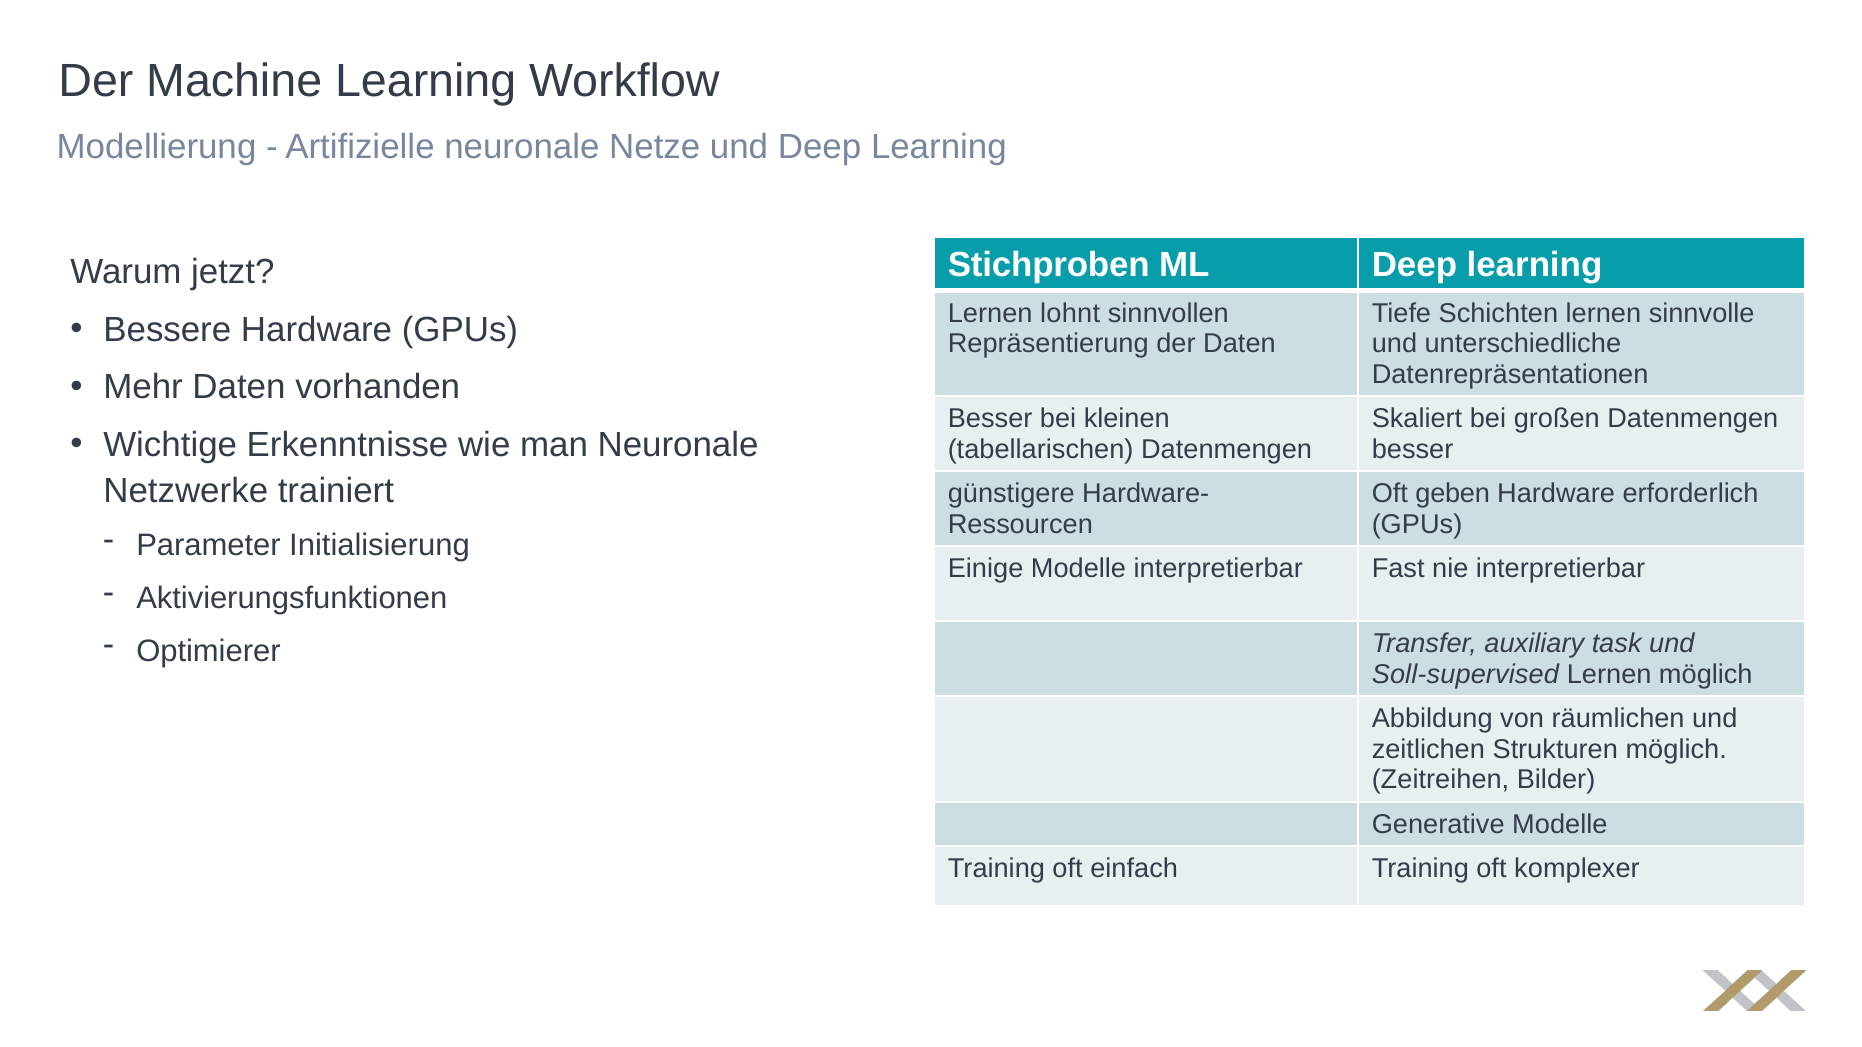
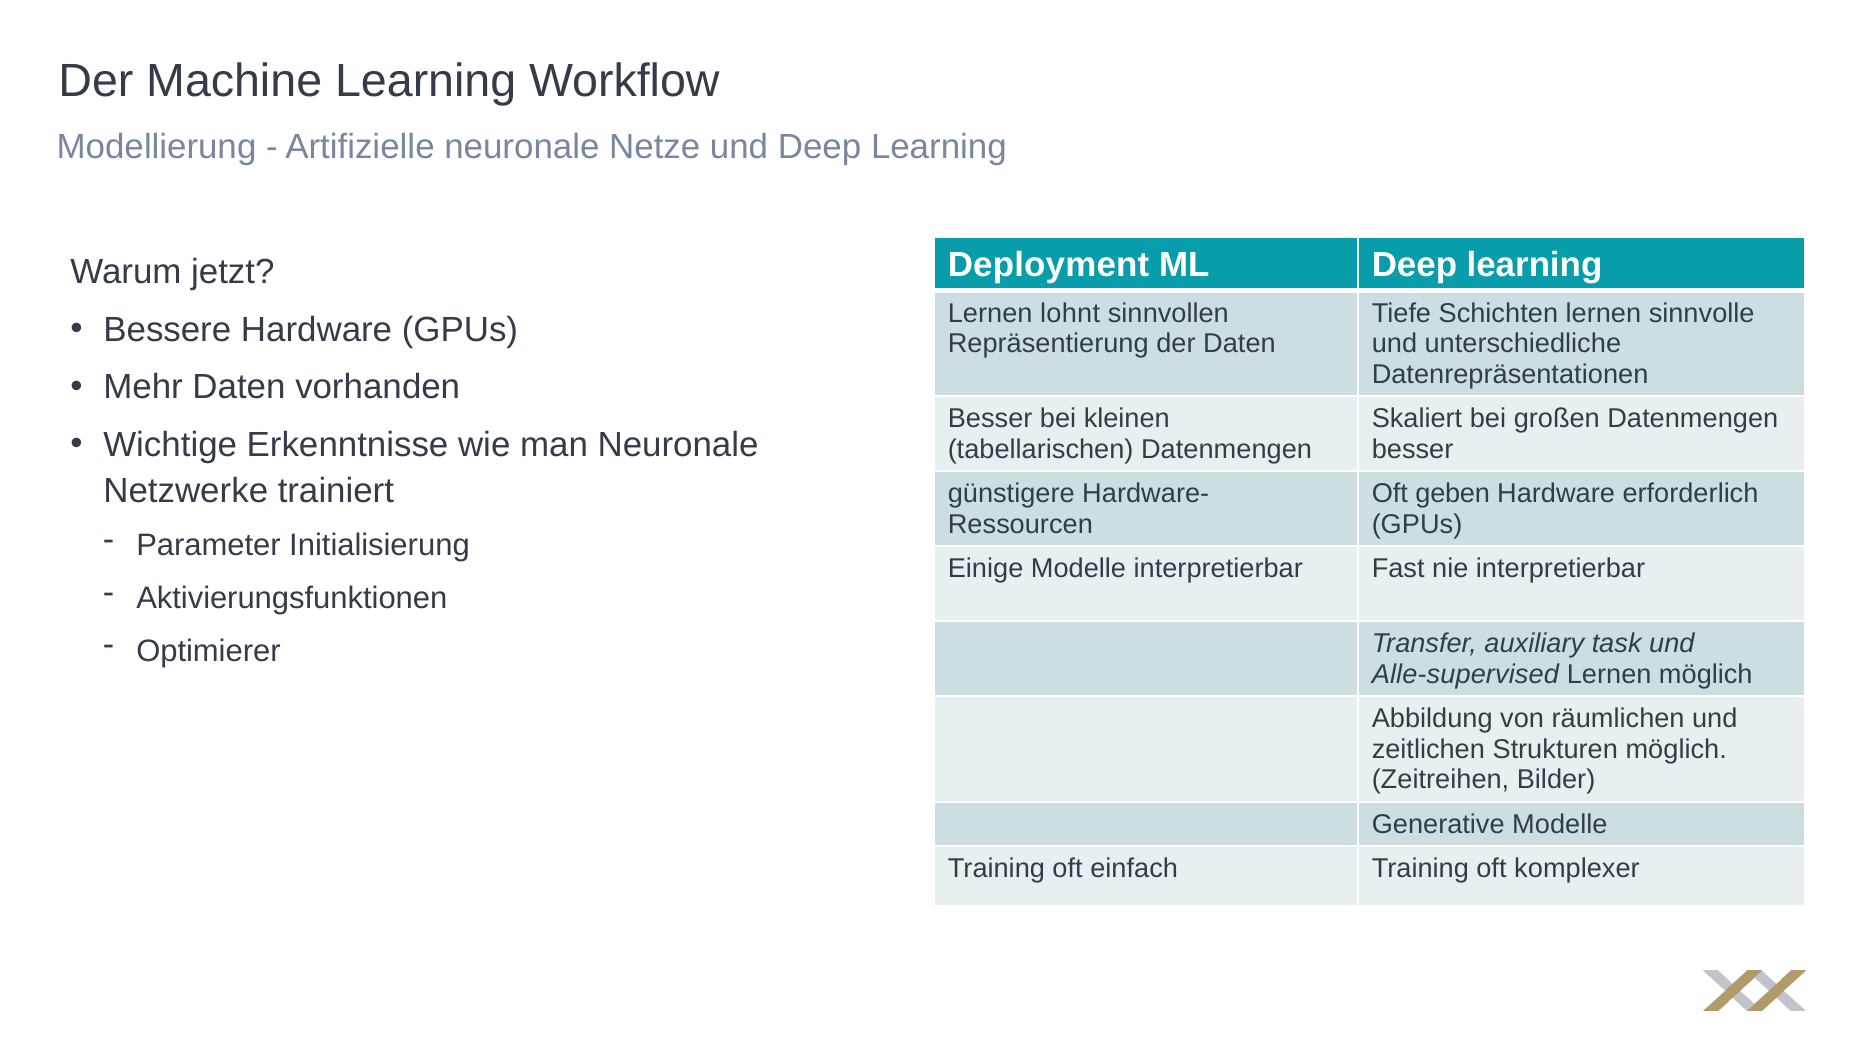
Stichproben: Stichproben -> Deployment
Soll-supervised: Soll-supervised -> Alle-supervised
